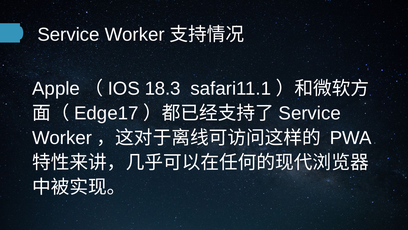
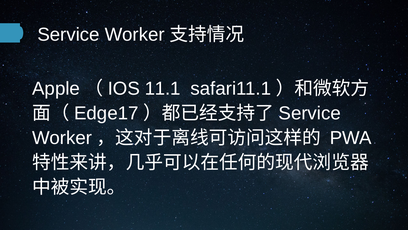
18.3: 18.3 -> 11.1
